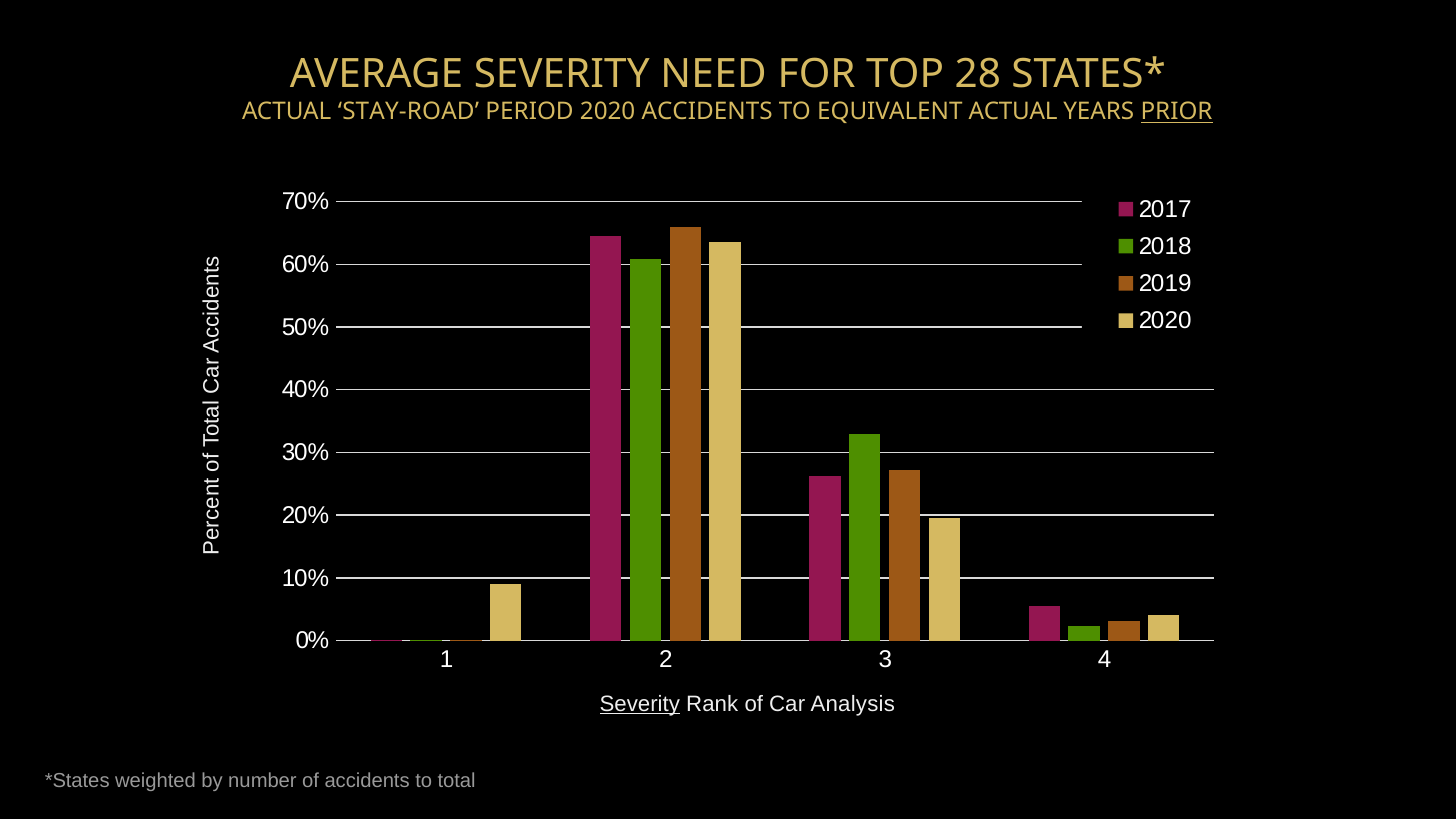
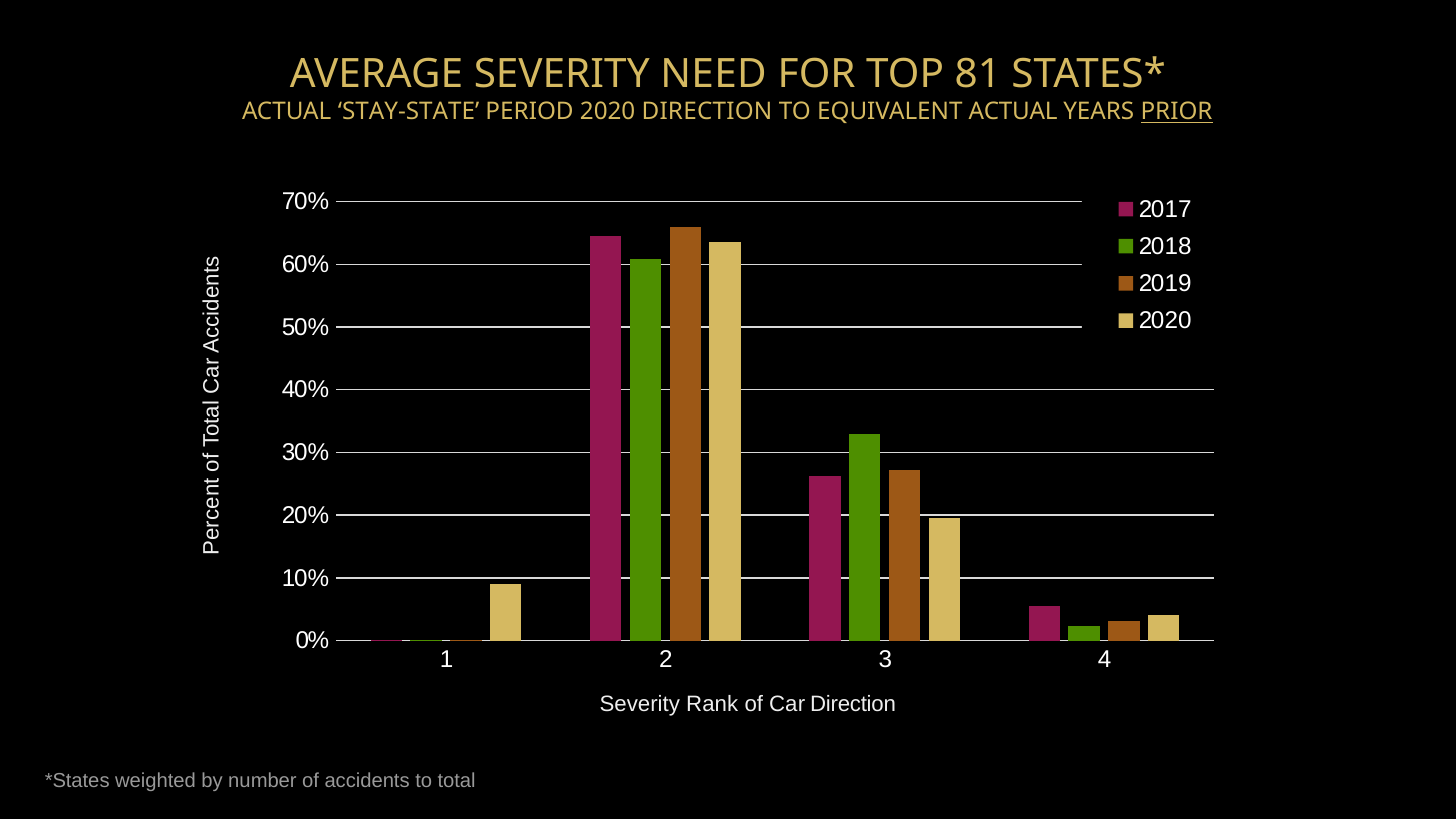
28: 28 -> 81
STAY-ROAD: STAY-ROAD -> STAY-STATE
2020 ACCIDENTS: ACCIDENTS -> DIRECTION
Severity at (640, 704) underline: present -> none
Car Analysis: Analysis -> Direction
